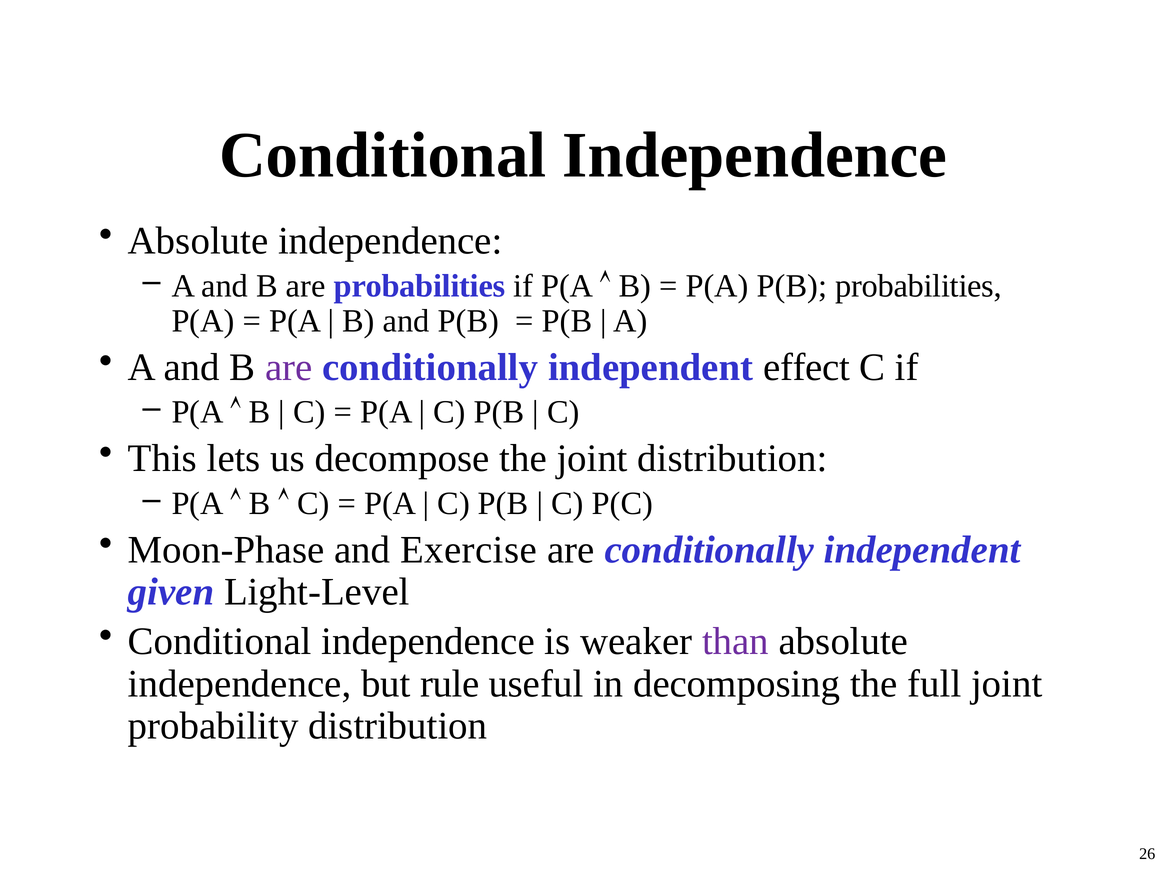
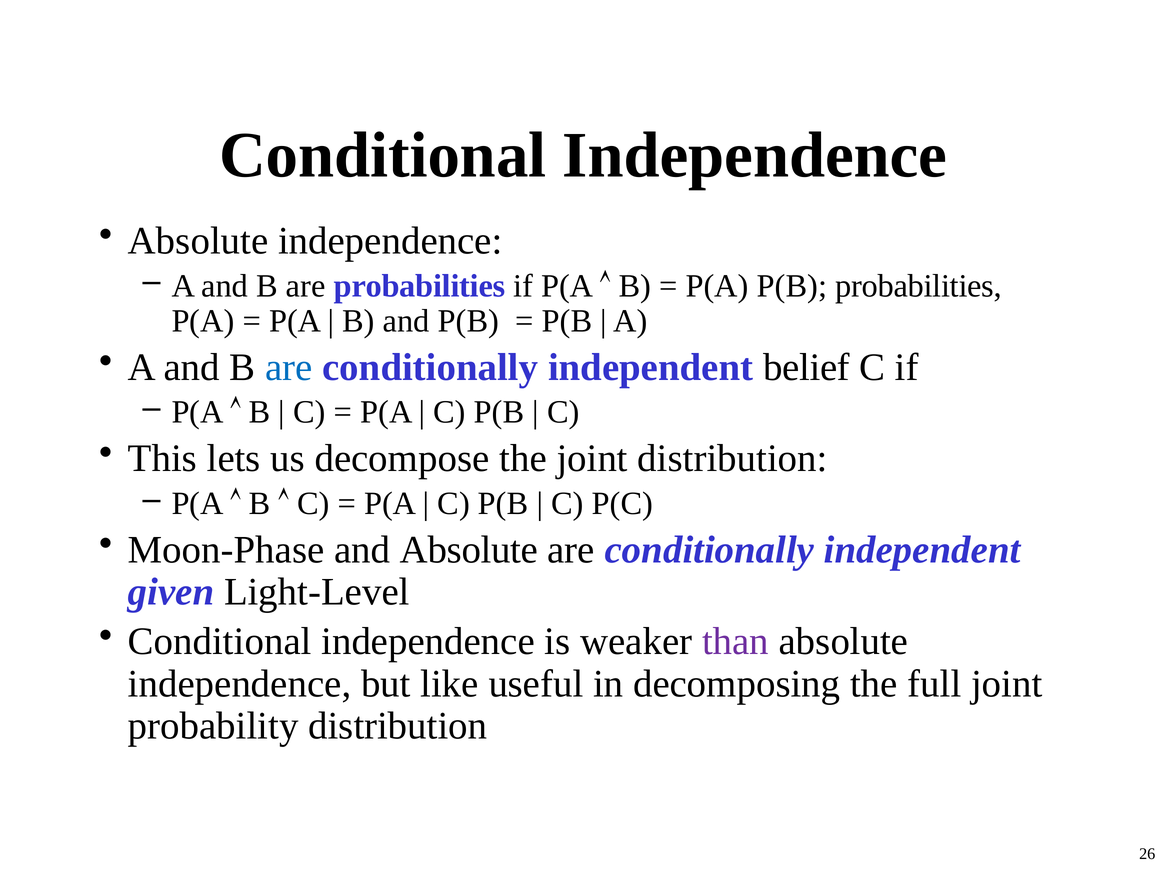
are at (289, 367) colour: purple -> blue
effect: effect -> belief
and Exercise: Exercise -> Absolute
rule: rule -> like
